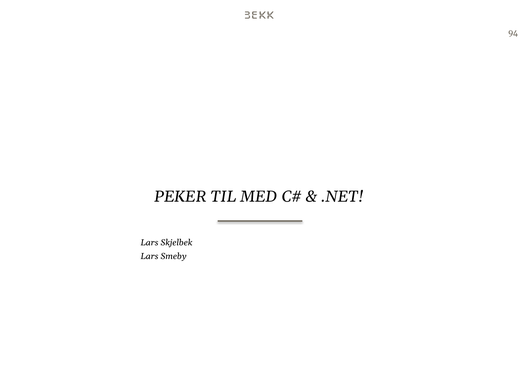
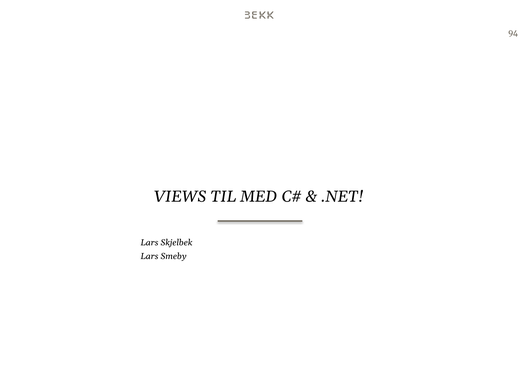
PEKER: PEKER -> VIEWS
